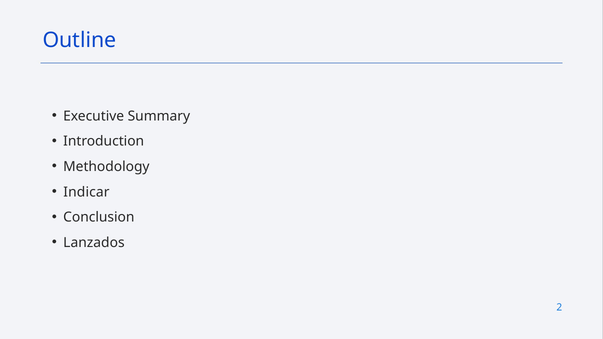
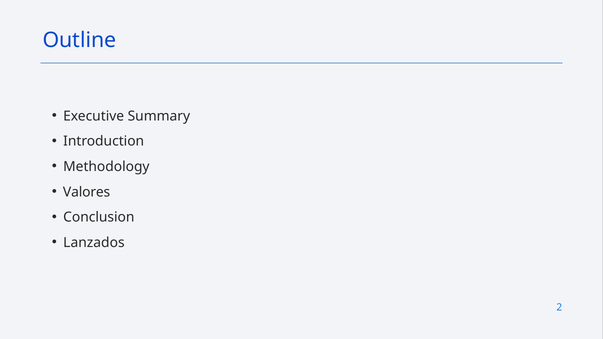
Indicar: Indicar -> Valores
